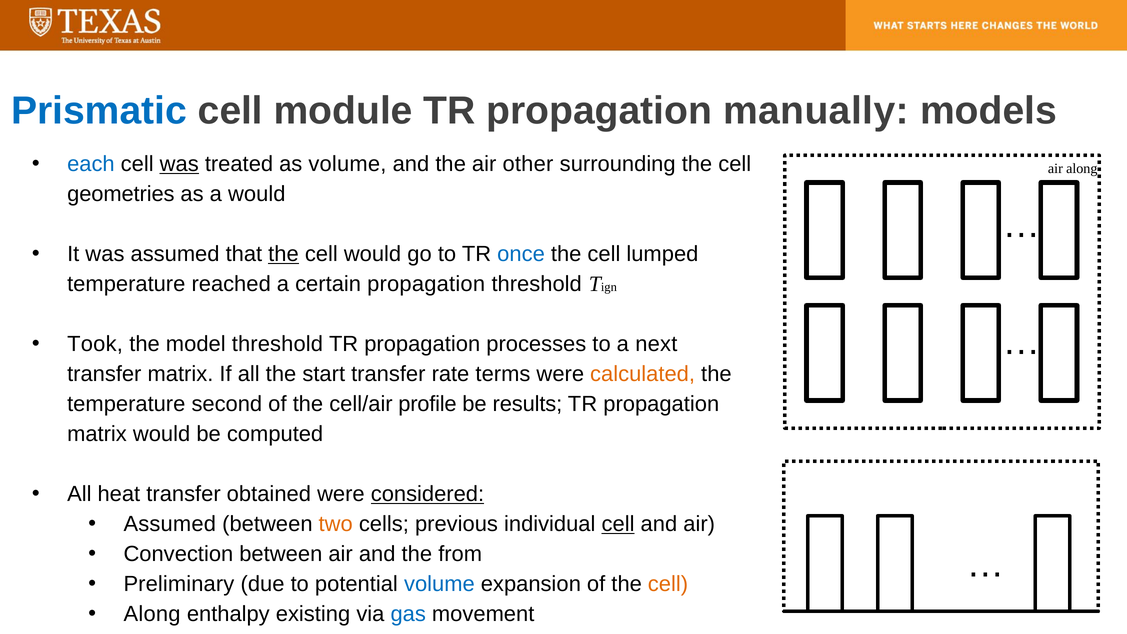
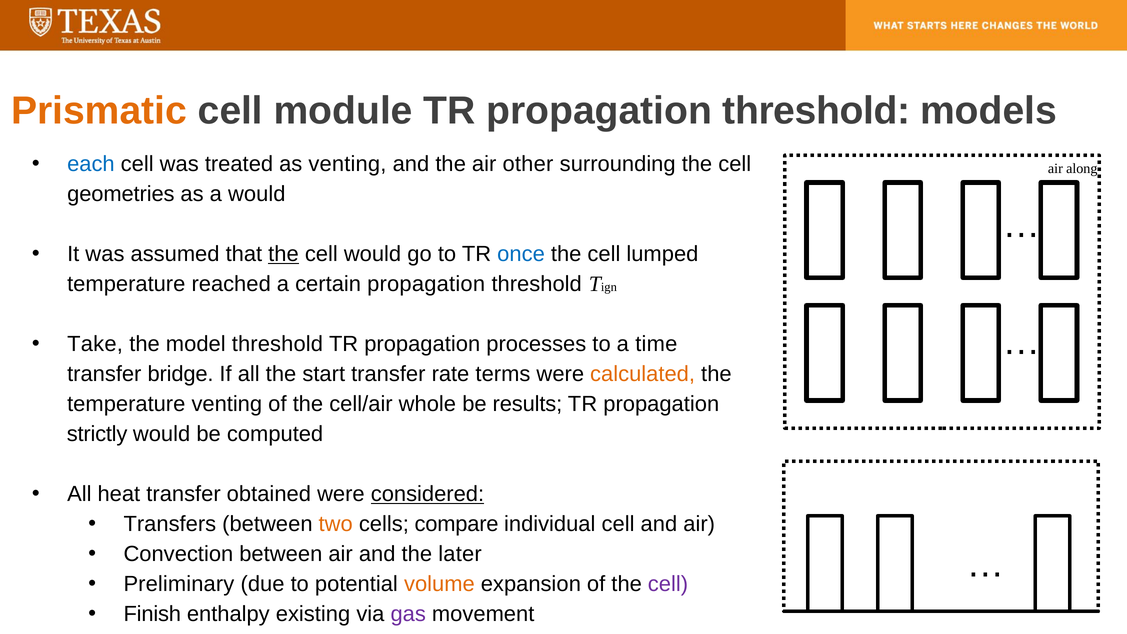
Prismatic colour: blue -> orange
TR propagation manually: manually -> threshold
was at (179, 164) underline: present -> none
as volume: volume -> venting
Took: Took -> Take
next: next -> time
transfer matrix: matrix -> bridge
temperature second: second -> venting
profile: profile -> whole
matrix at (97, 434): matrix -> strictly
Assumed at (170, 524): Assumed -> Transfers
previous: previous -> compare
cell at (618, 524) underline: present -> none
from: from -> later
volume at (439, 584) colour: blue -> orange
cell at (668, 584) colour: orange -> purple
Along at (152, 614): Along -> Finish
gas colour: blue -> purple
